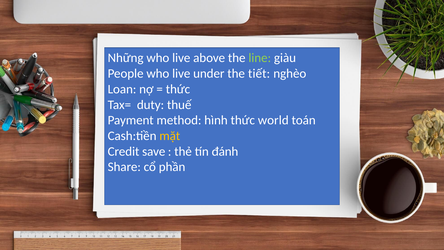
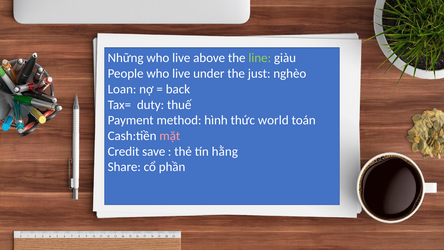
tiết: tiết -> just
thức at (178, 89): thức -> back
mặt colour: yellow -> pink
đánh: đánh -> hằng
